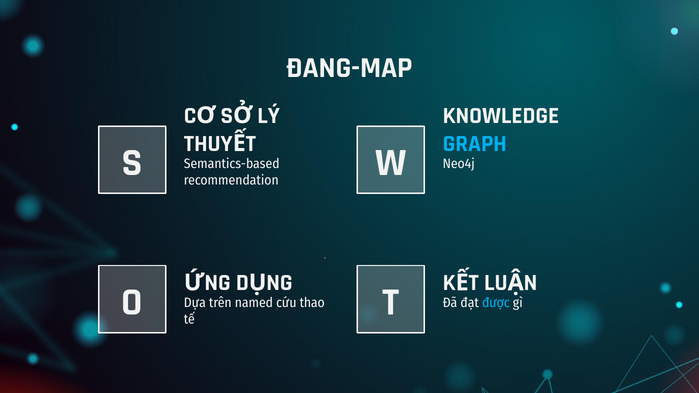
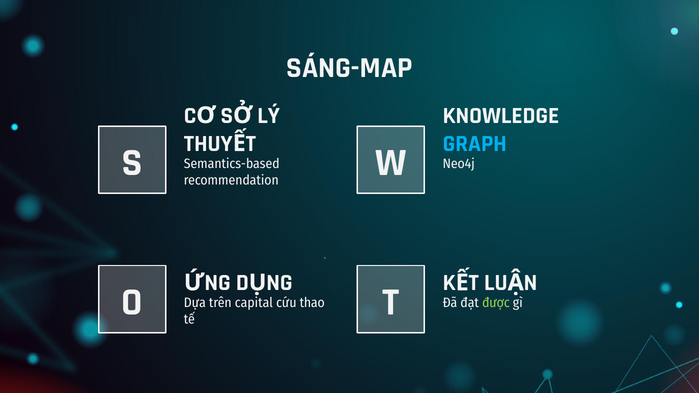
ĐANG-MAP: ĐANG-MAP -> SÁNG-MAP
named: named -> capital
được colour: light blue -> light green
